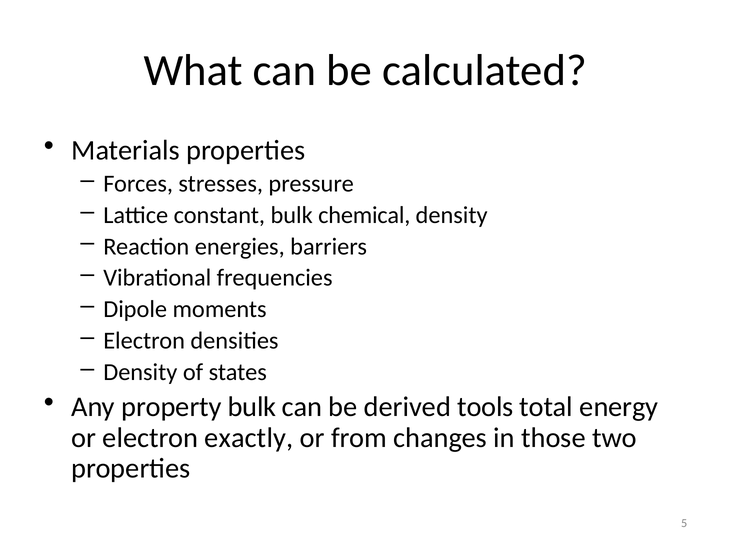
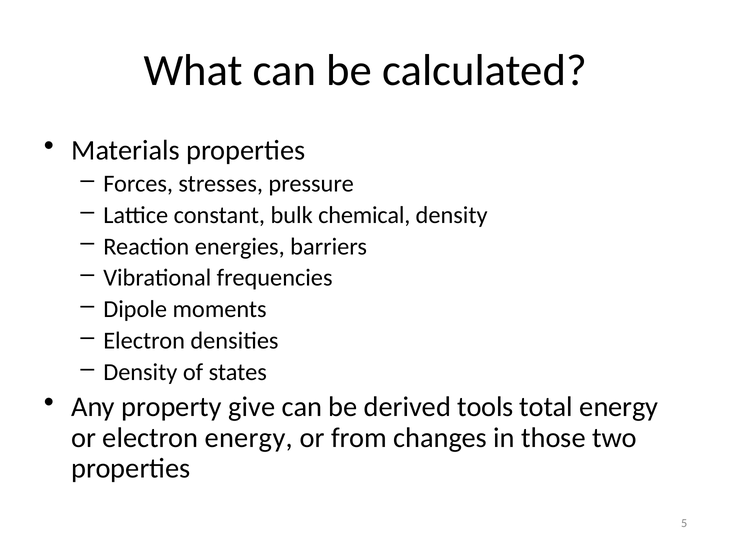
property bulk: bulk -> give
electron exactly: exactly -> energy
